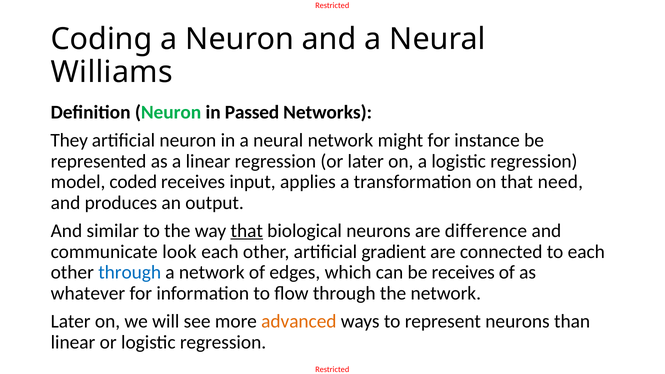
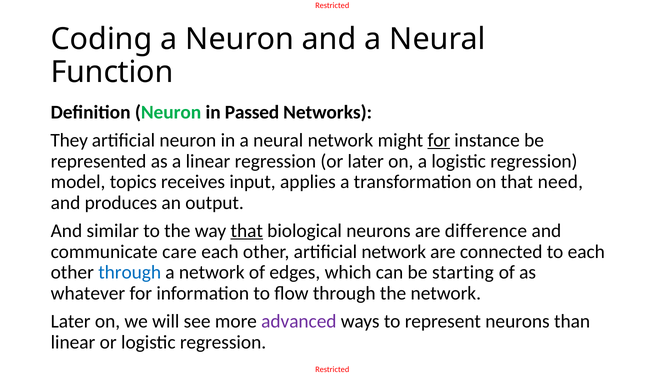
Williams: Williams -> Function
for at (439, 140) underline: none -> present
coded: coded -> topics
look: look -> care
artificial gradient: gradient -> network
be receives: receives -> starting
advanced colour: orange -> purple
